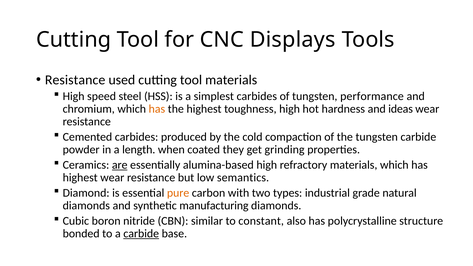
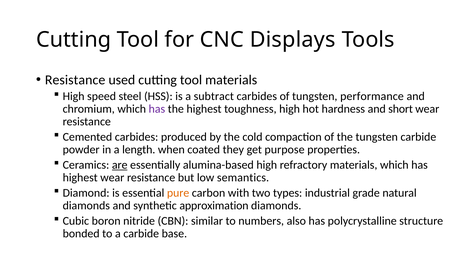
simplest: simplest -> subtract
has at (157, 109) colour: orange -> purple
ideas: ideas -> short
grinding: grinding -> purpose
manufacturing: manufacturing -> approximation
constant: constant -> numbers
carbide at (141, 234) underline: present -> none
